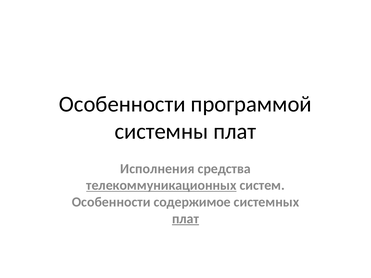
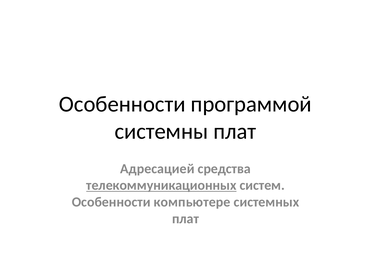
Исполнения: Исполнения -> Адресацией
содержимое: содержимое -> компьютере
плат at (185, 219) underline: present -> none
